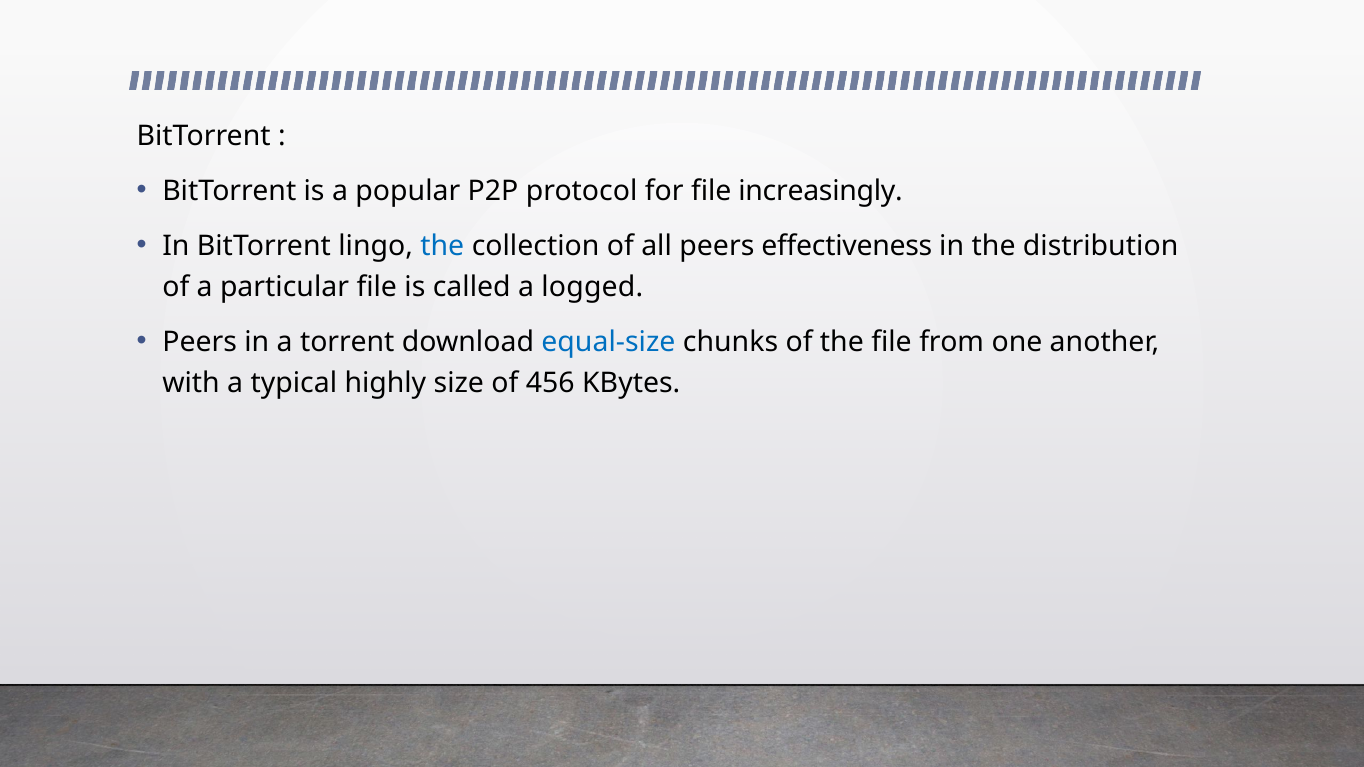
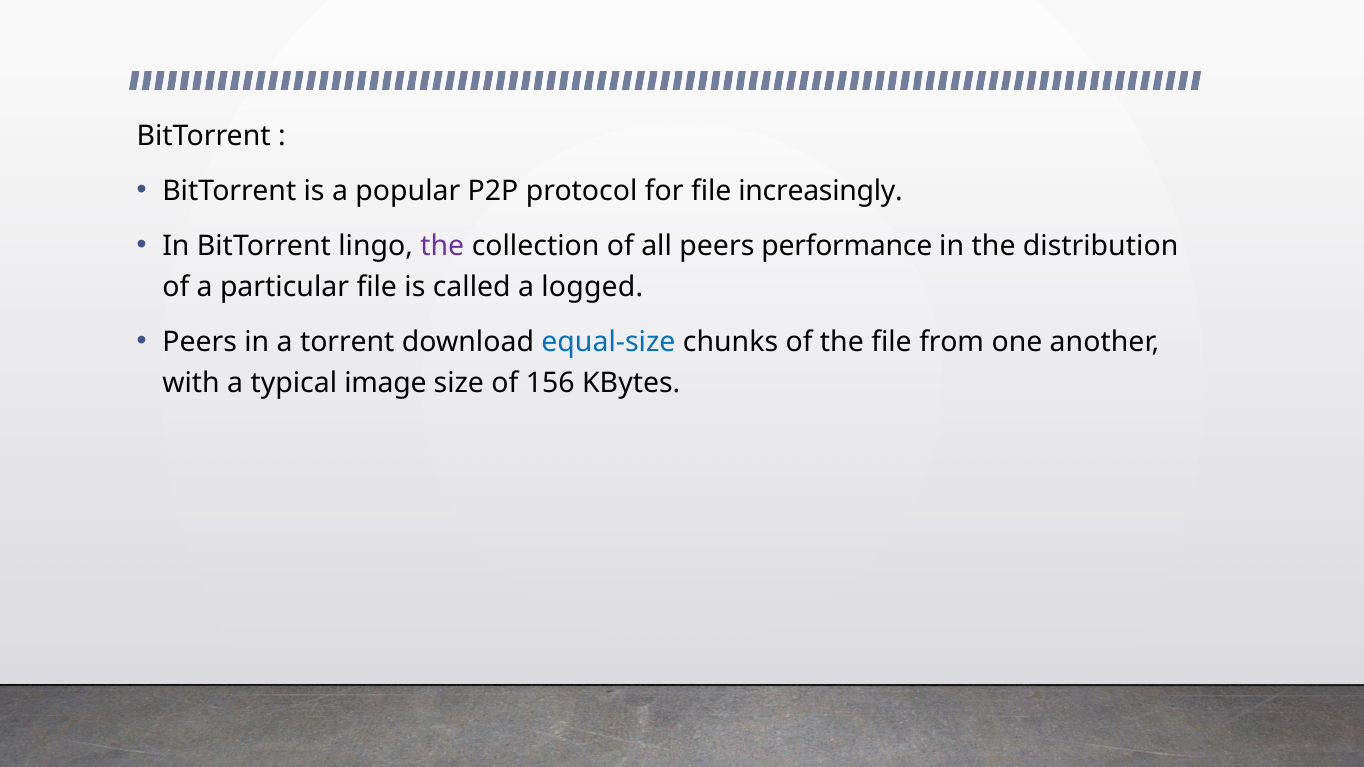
the at (442, 246) colour: blue -> purple
effectiveness: effectiveness -> performance
highly: highly -> image
456: 456 -> 156
